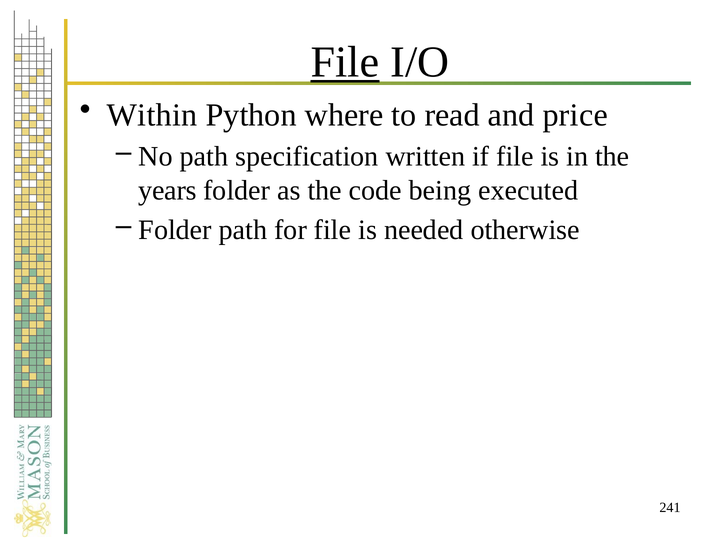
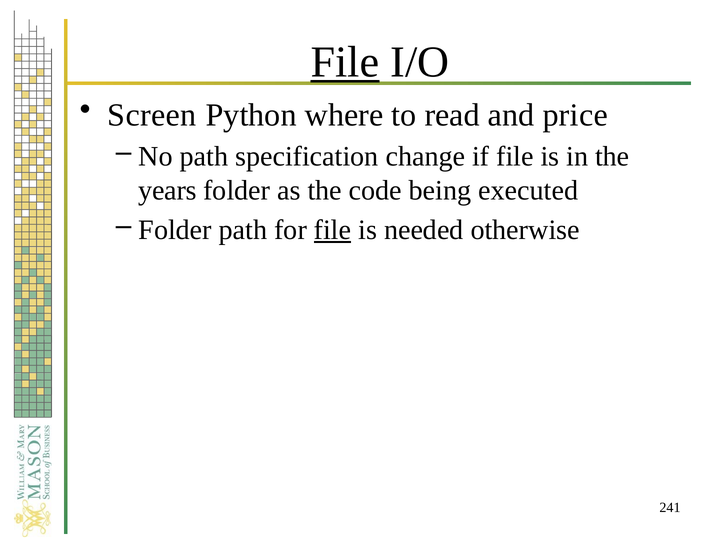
Within: Within -> Screen
written: written -> change
file at (333, 230) underline: none -> present
